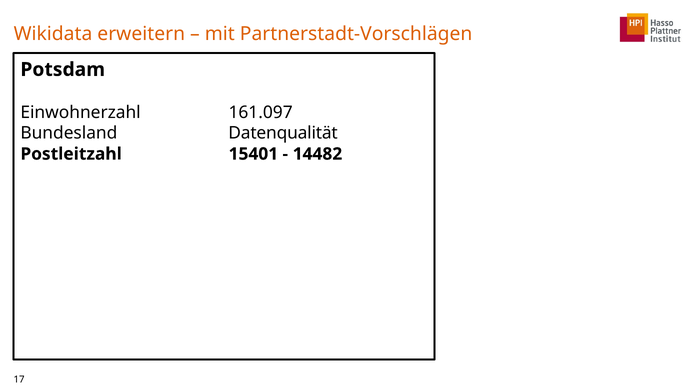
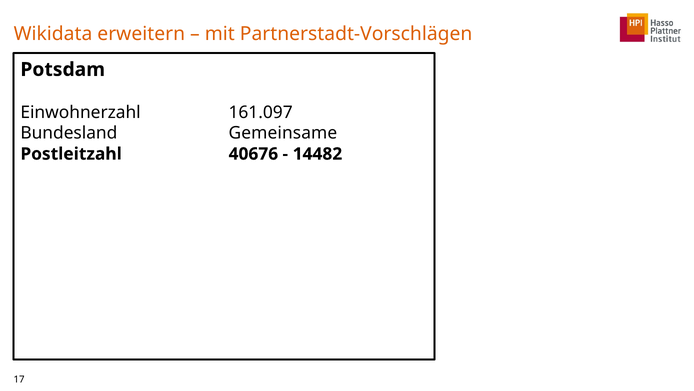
Datenqualität: Datenqualität -> Gemeinsame
15401: 15401 -> 40676
